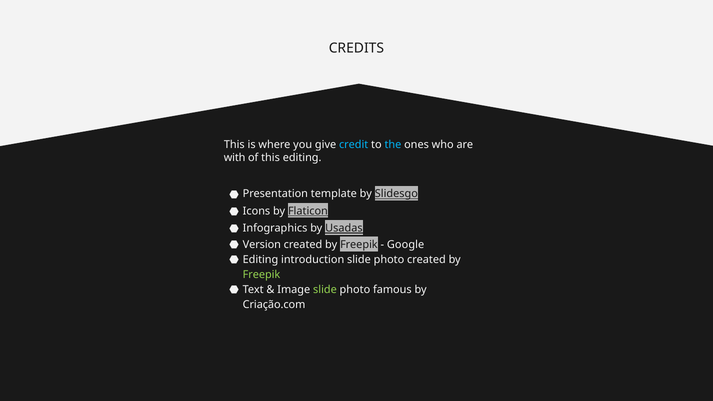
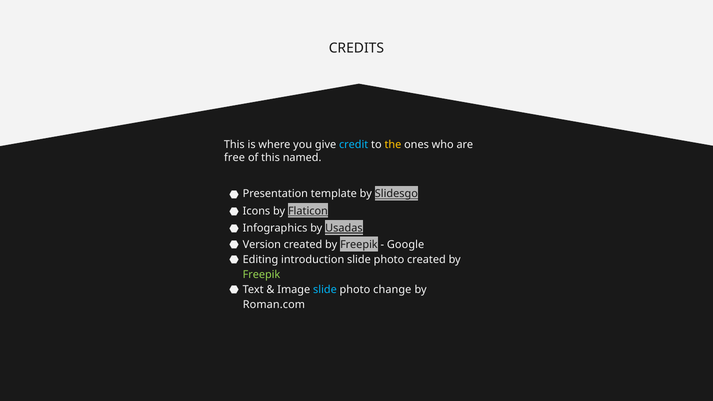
the colour: light blue -> yellow
with: with -> free
this editing: editing -> named
slide at (325, 290) colour: light green -> light blue
famous: famous -> change
Criação.com: Criação.com -> Roman.com
